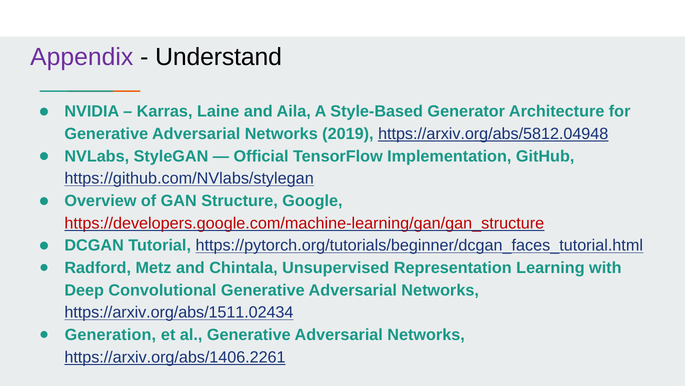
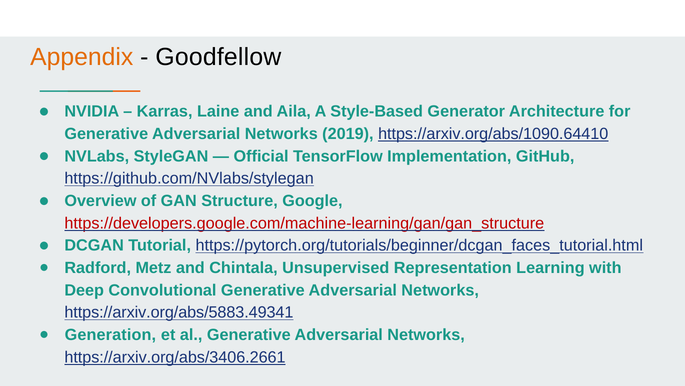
Appendix colour: purple -> orange
Understand: Understand -> Goodfellow
https://arxiv.org/abs/5812.04948: https://arxiv.org/abs/5812.04948 -> https://arxiv.org/abs/1090.64410
https://arxiv.org/abs/1511.02434: https://arxiv.org/abs/1511.02434 -> https://arxiv.org/abs/5883.49341
https://arxiv.org/abs/1406.2261: https://arxiv.org/abs/1406.2261 -> https://arxiv.org/abs/3406.2661
